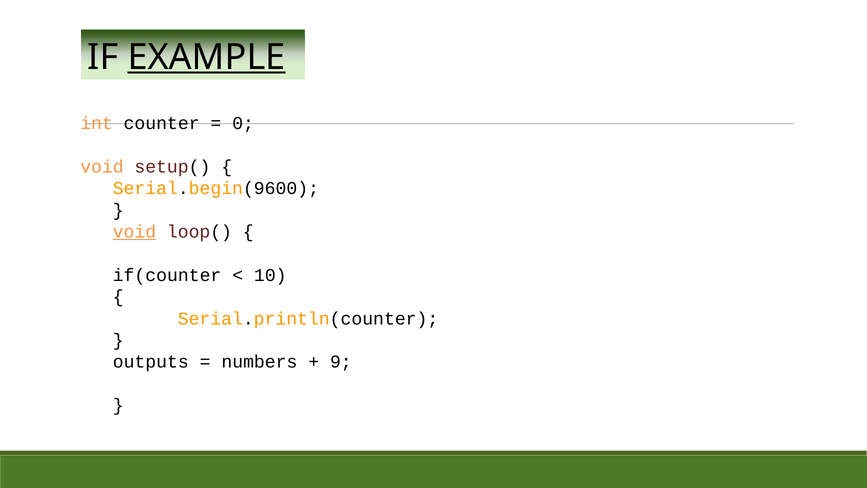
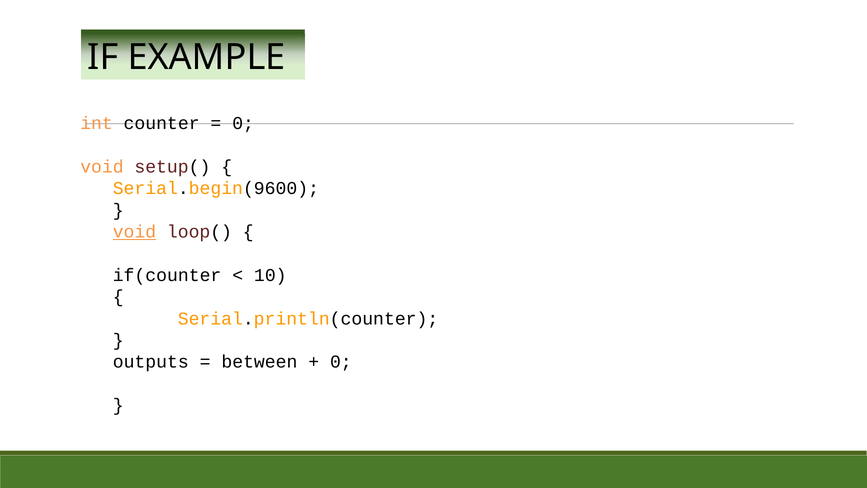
EXAMPLE underline: present -> none
numbers: numbers -> between
9 at (341, 362): 9 -> 0
